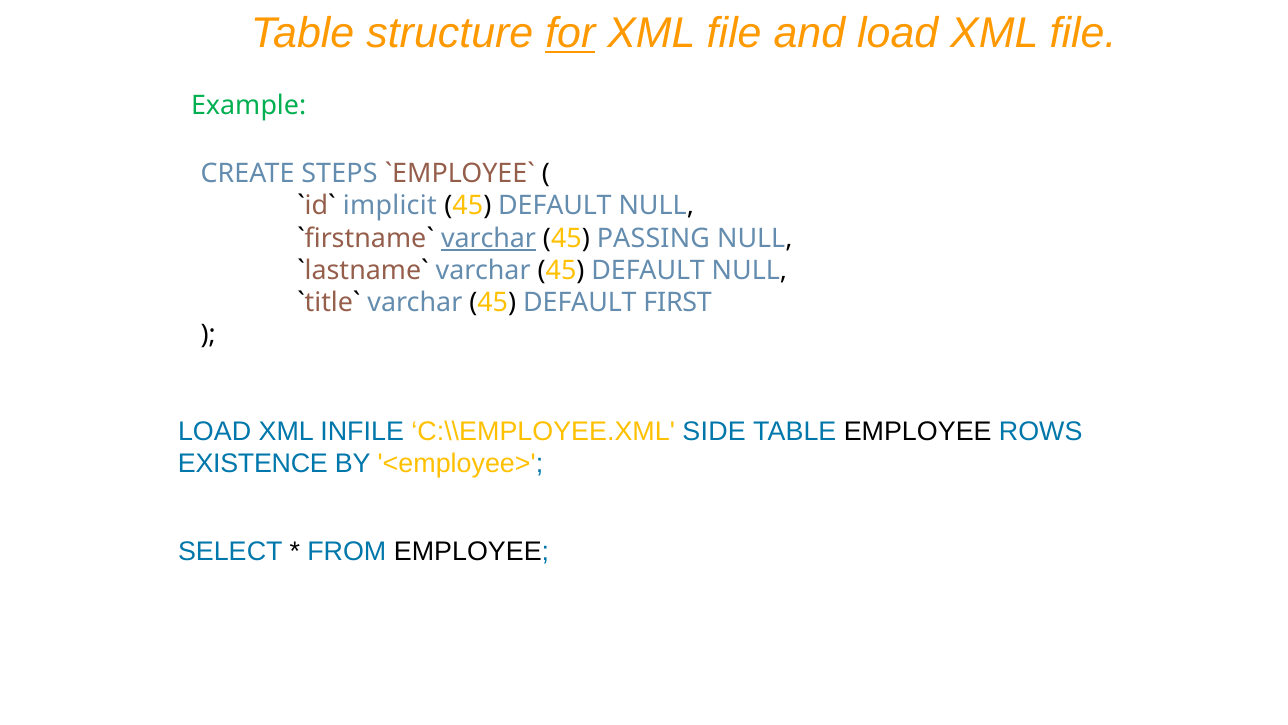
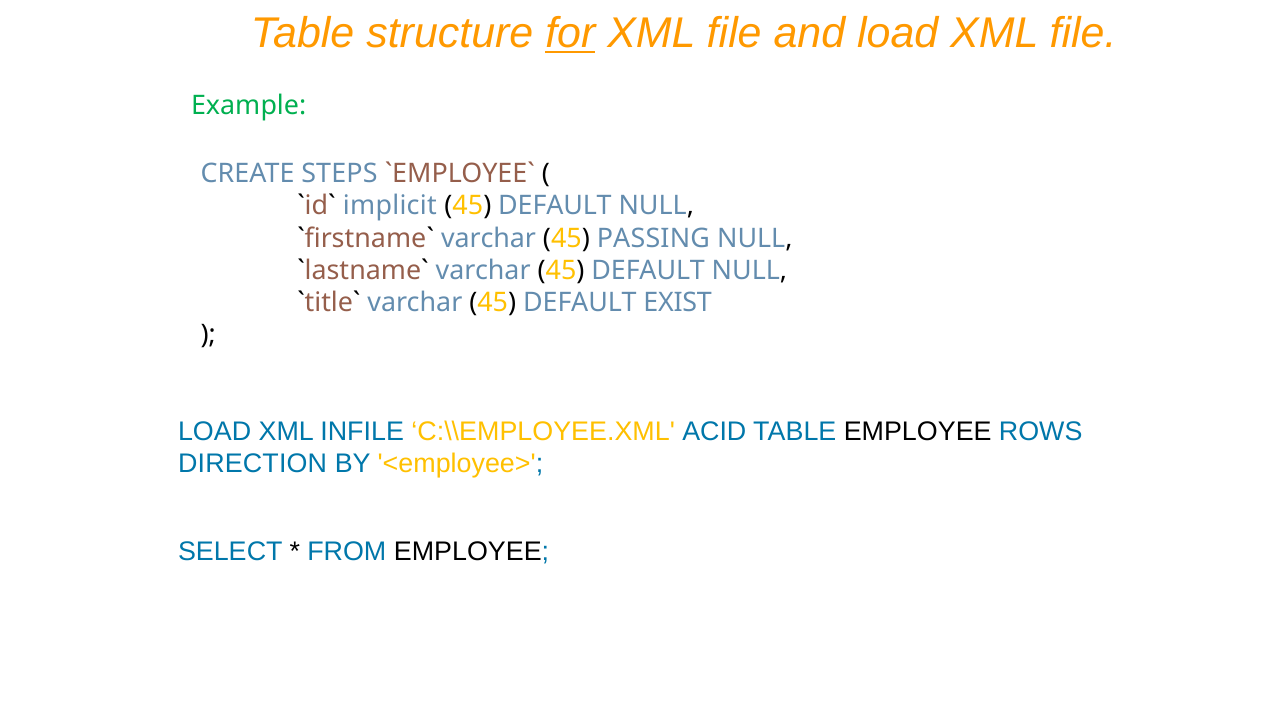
varchar at (489, 238) underline: present -> none
FIRST: FIRST -> EXIST
SIDE: SIDE -> ACID
EXISTENCE: EXISTENCE -> DIRECTION
